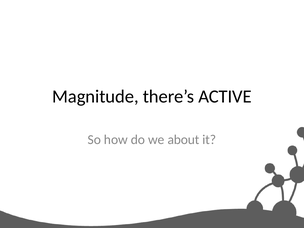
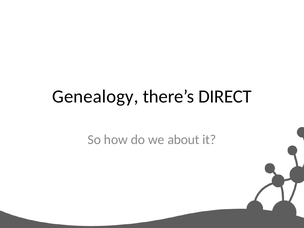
Magnitude: Magnitude -> Genealogy
ACTIVE: ACTIVE -> DIRECT
